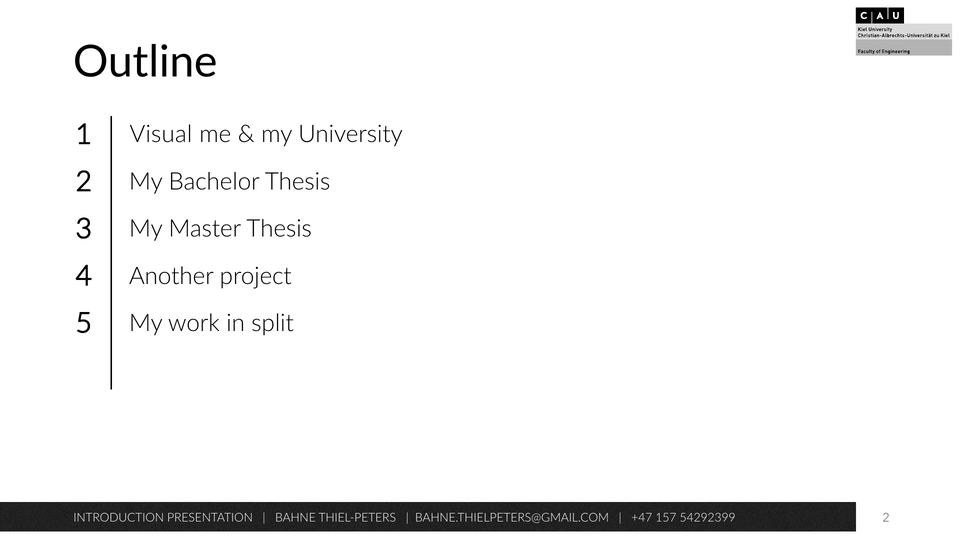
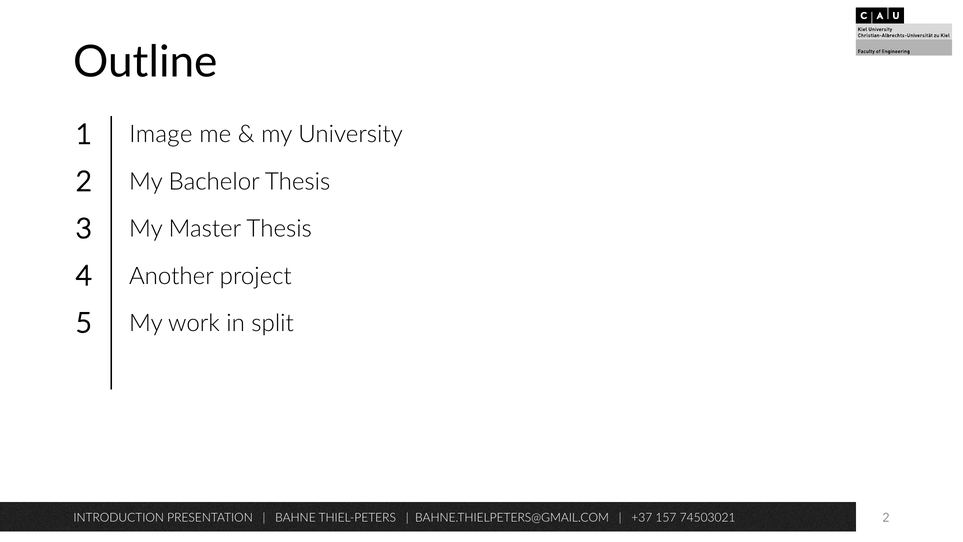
Visual: Visual -> Image
+47: +47 -> +37
54292399: 54292399 -> 74503021
